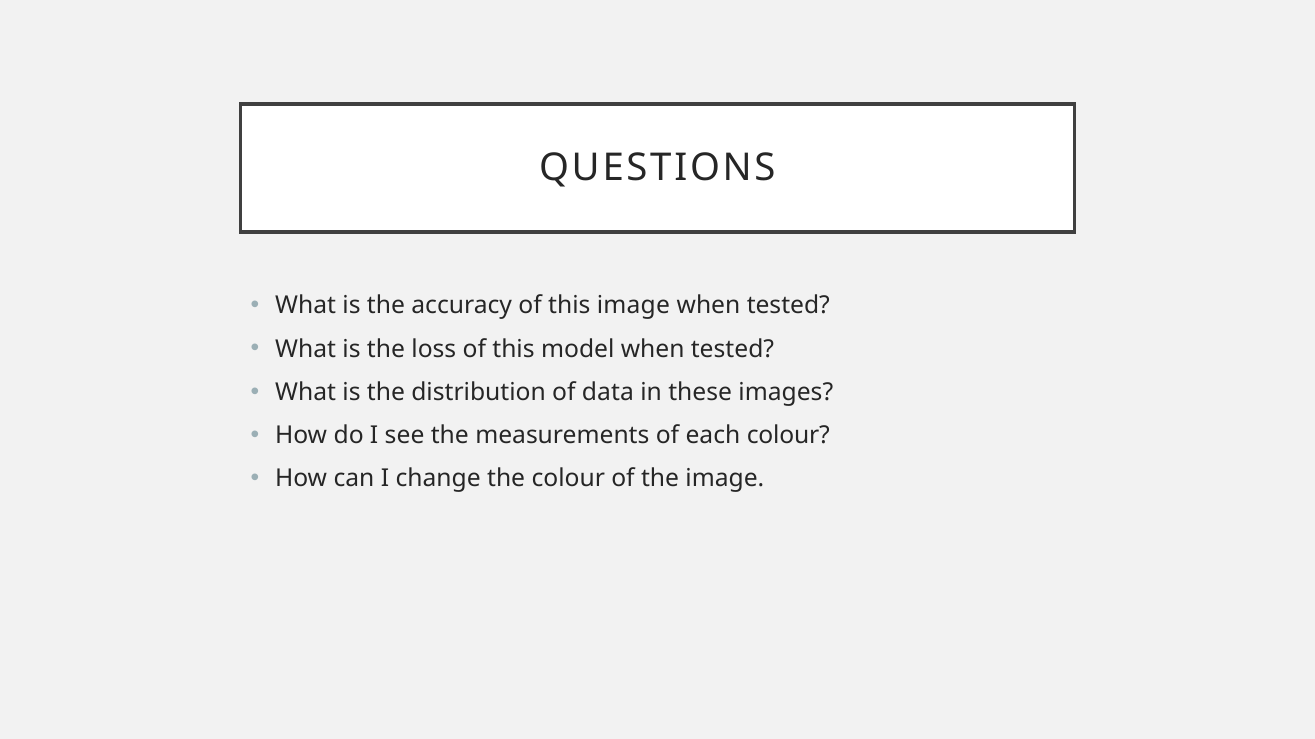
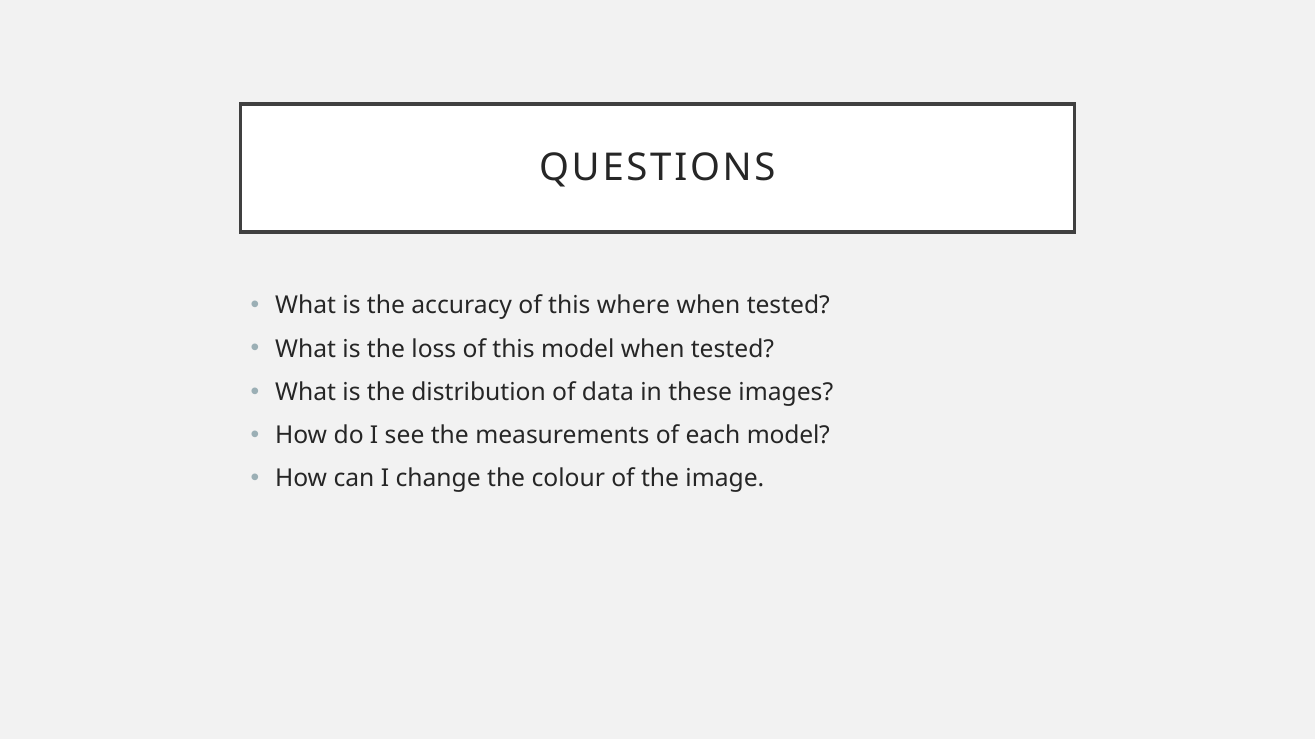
this image: image -> where
each colour: colour -> model
